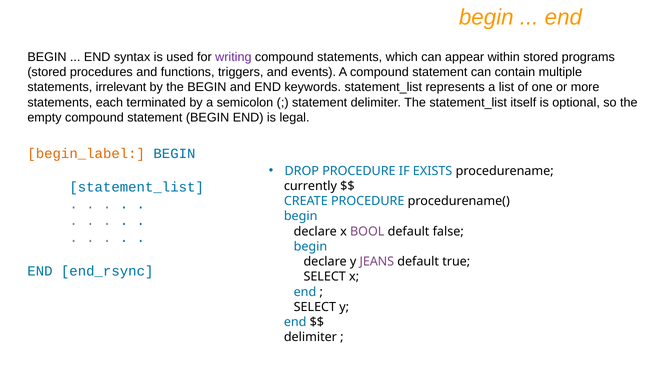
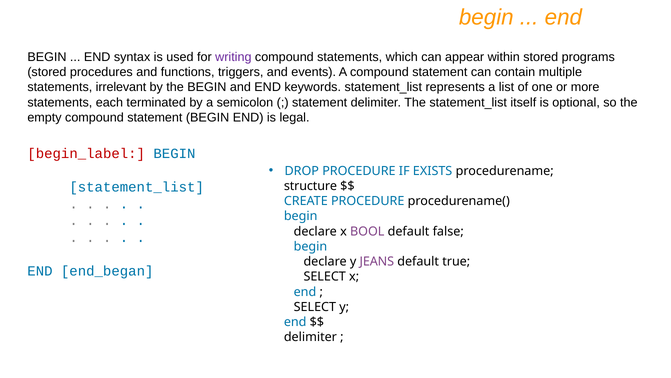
begin_label colour: orange -> red
currently: currently -> structure
end_rsync: end_rsync -> end_began
